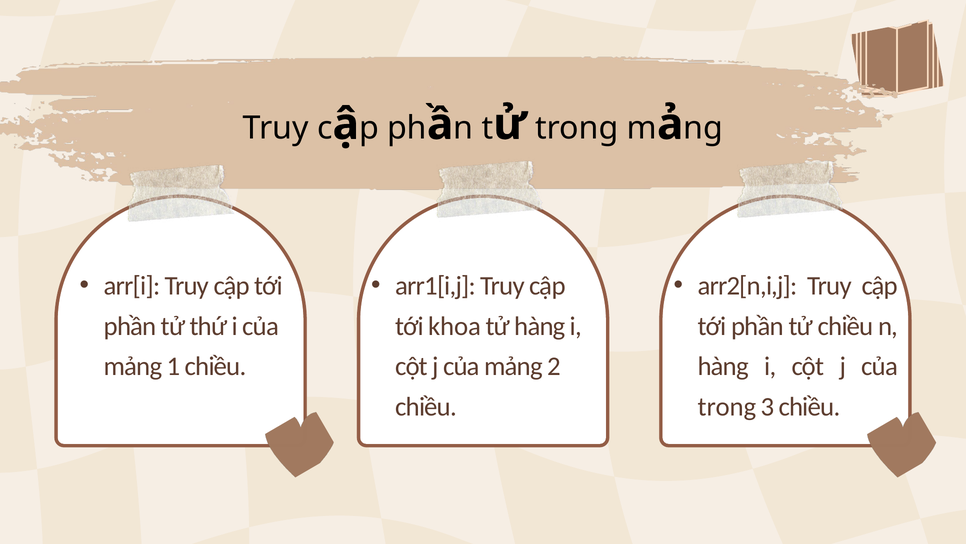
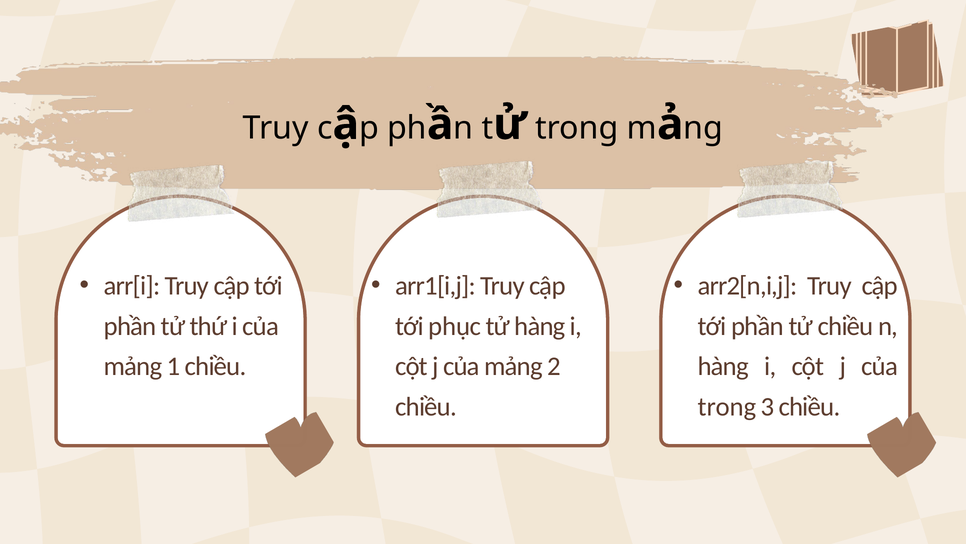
khoa: khoa -> phục
